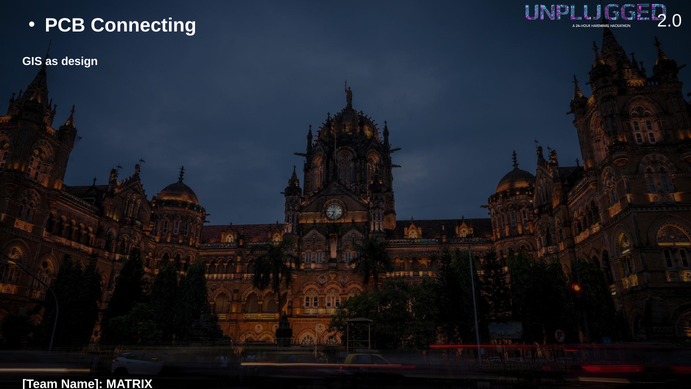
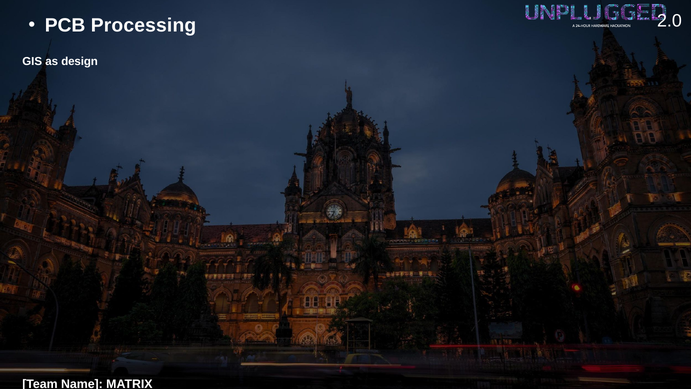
Connecting: Connecting -> Processing
